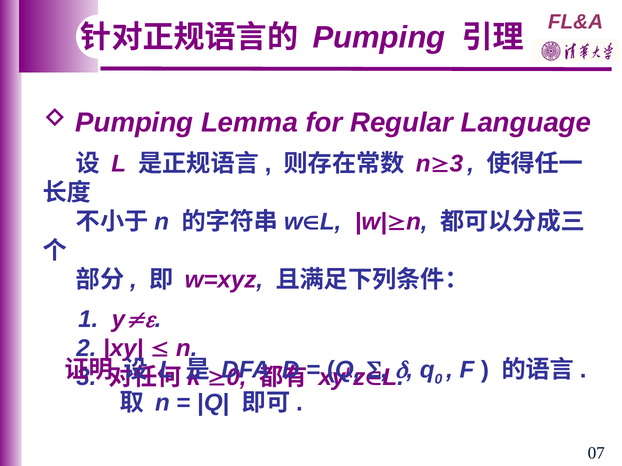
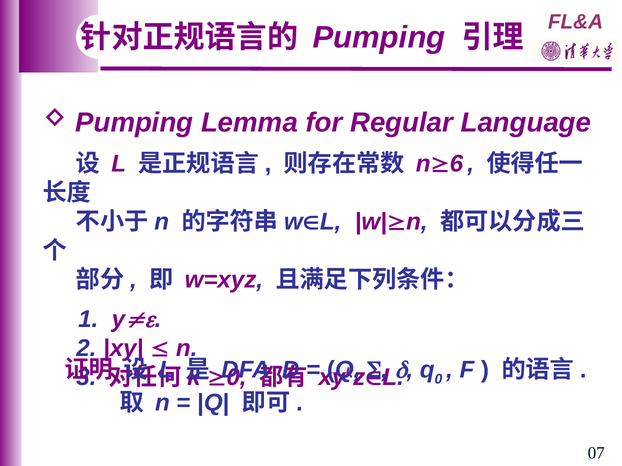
3 at (456, 164): 3 -> 6
